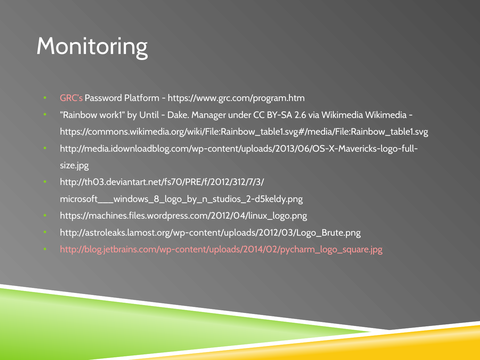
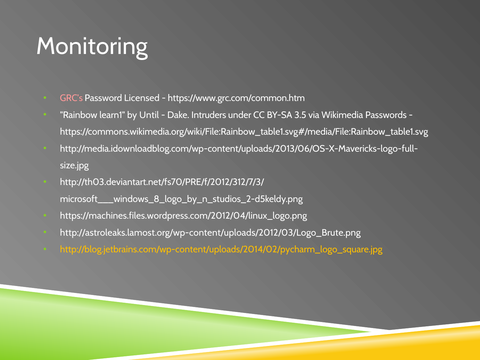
Platform: Platform -> Licensed
https://www.grc.com/program.htm: https://www.grc.com/program.htm -> https://www.grc.com/common.htm
work1: work1 -> learn1
Manager: Manager -> Intruders
2.6: 2.6 -> 3.5
Wikimedia Wikimedia: Wikimedia -> Passwords
http://blog.jetbrains.com/wp-content/uploads/2014/02/pycharm_logo_square.jpg colour: pink -> yellow
